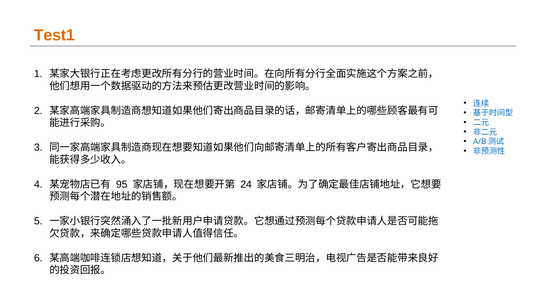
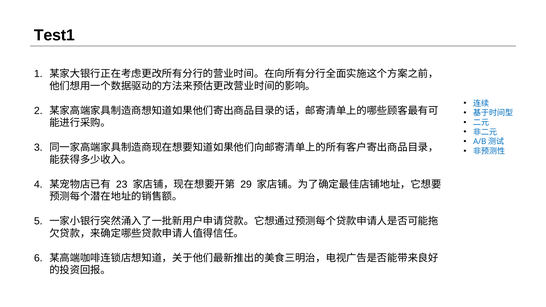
Test1 colour: orange -> black
95: 95 -> 23
24: 24 -> 29
